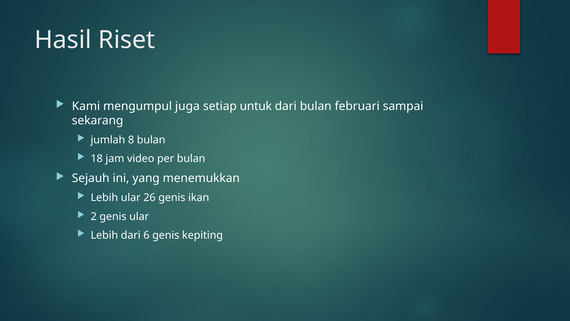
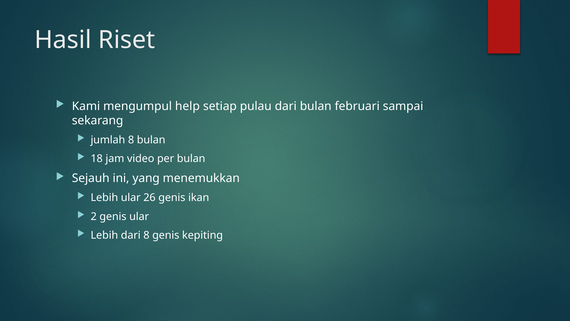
juga: juga -> help
untuk: untuk -> pulau
dari 6: 6 -> 8
